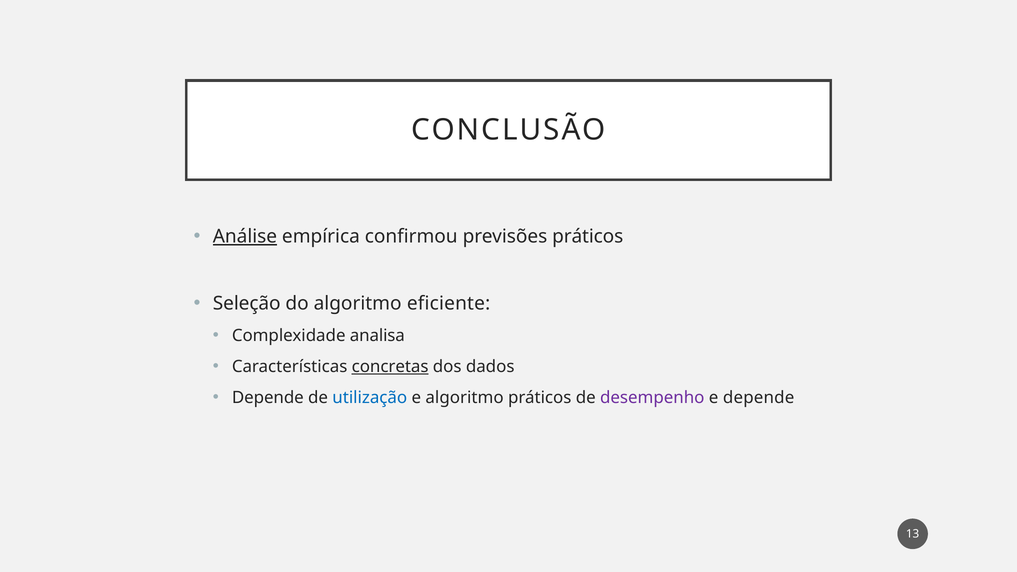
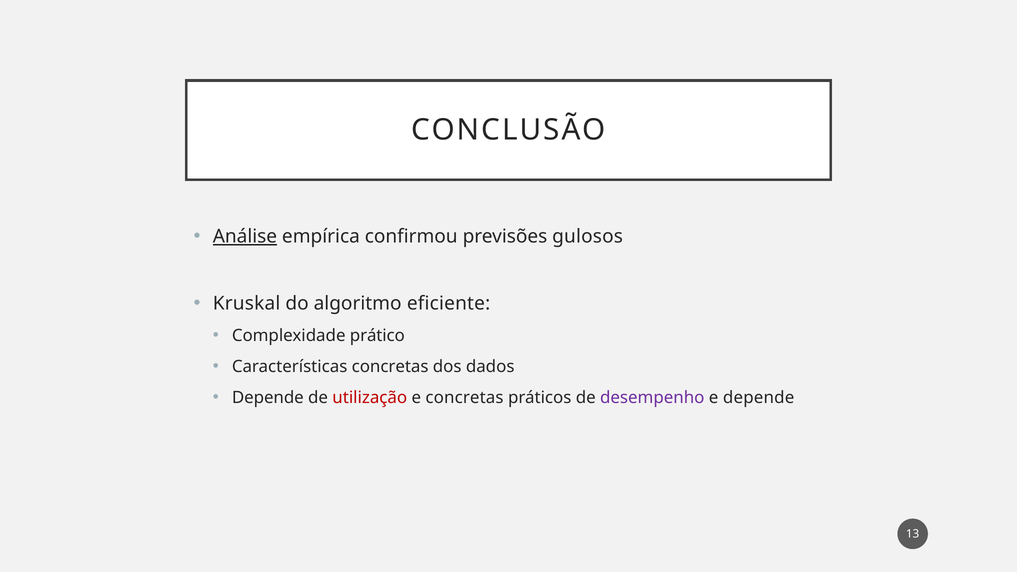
previsões práticos: práticos -> gulosos
Seleção: Seleção -> Kruskal
analisa: analisa -> prático
concretas at (390, 367) underline: present -> none
utilização colour: blue -> red
e algoritmo: algoritmo -> concretas
